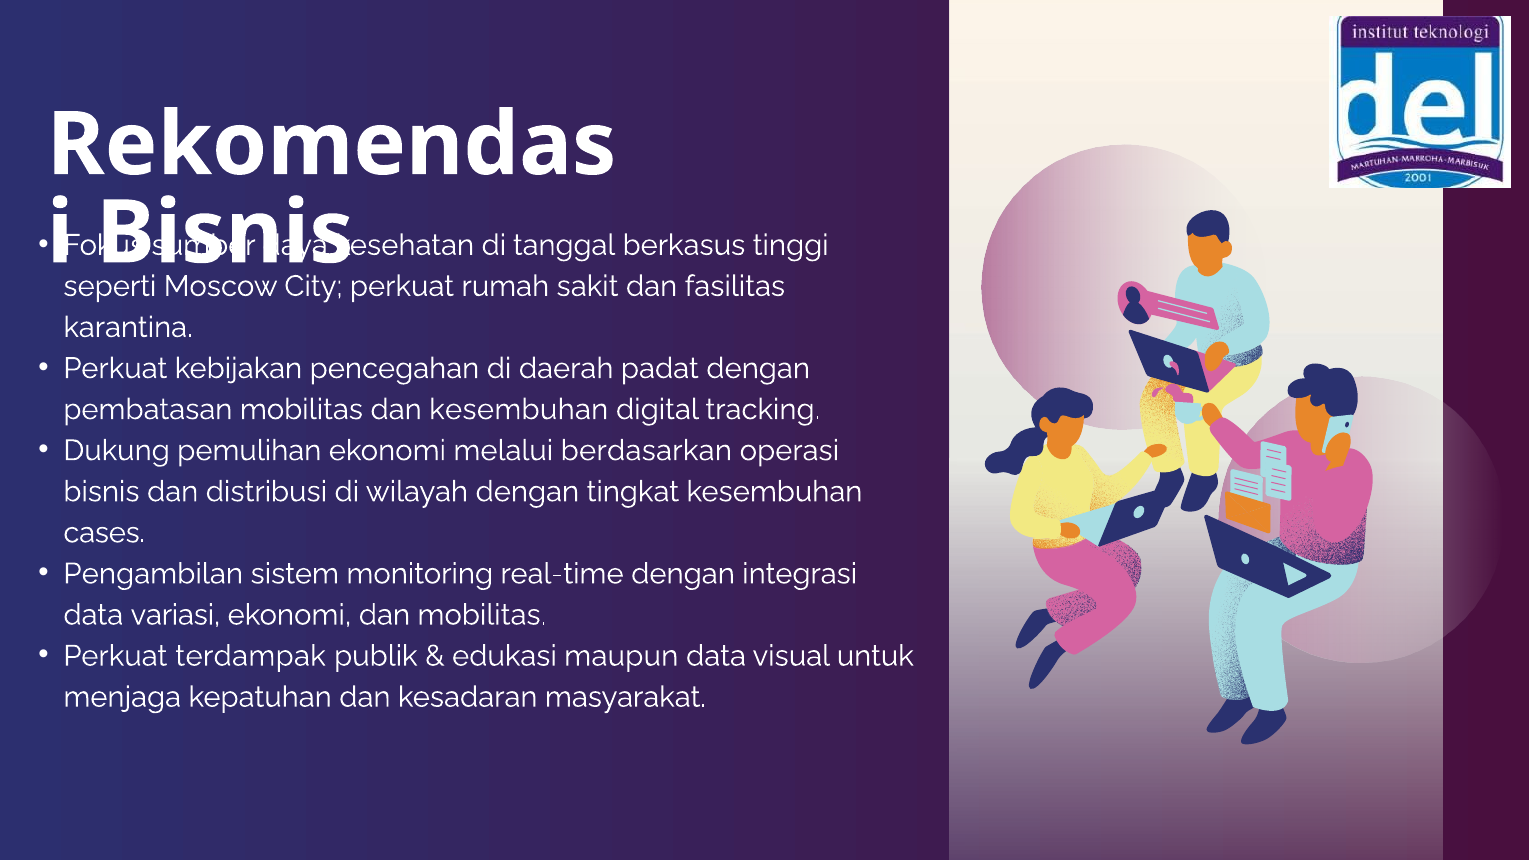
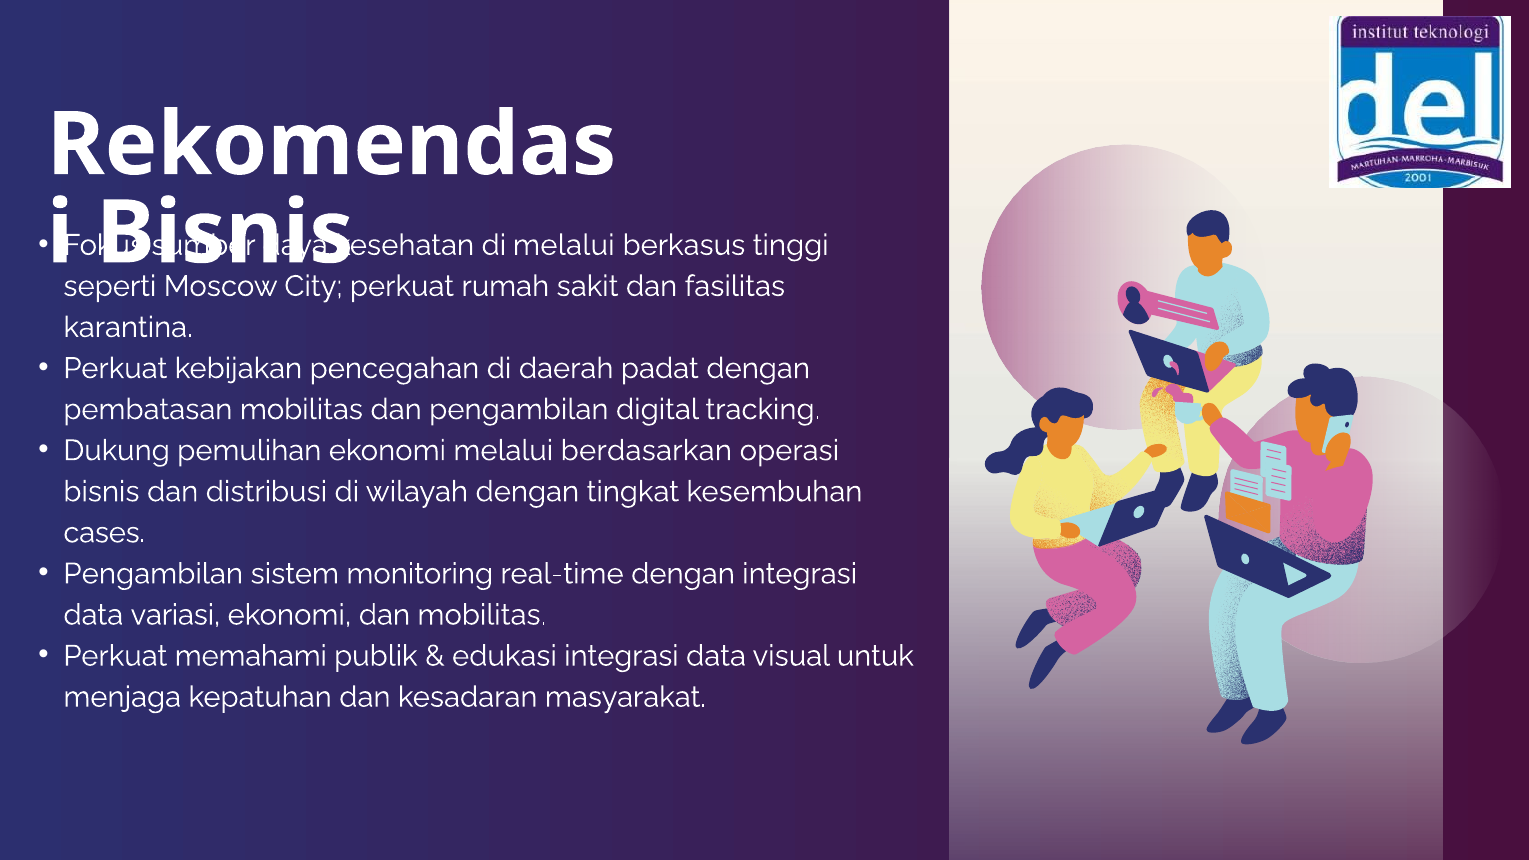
di tanggal: tanggal -> melalui
dan kesembuhan: kesembuhan -> pengambilan
terdampak: terdampak -> memahami
edukasi maupun: maupun -> integrasi
